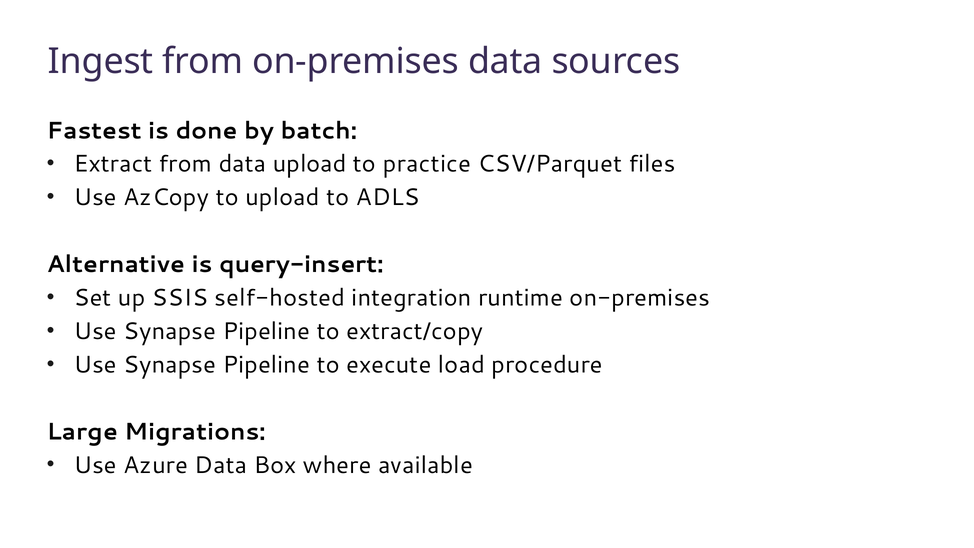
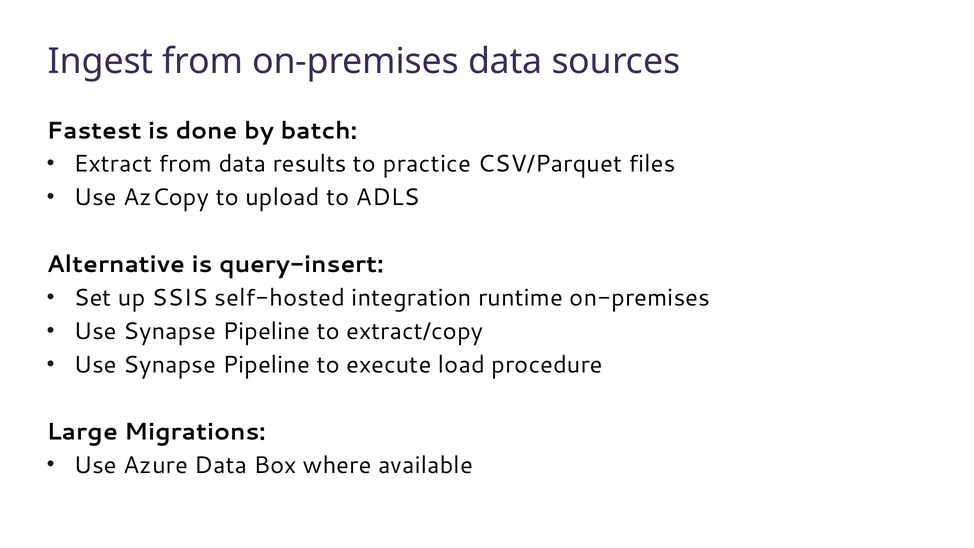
data upload: upload -> results
